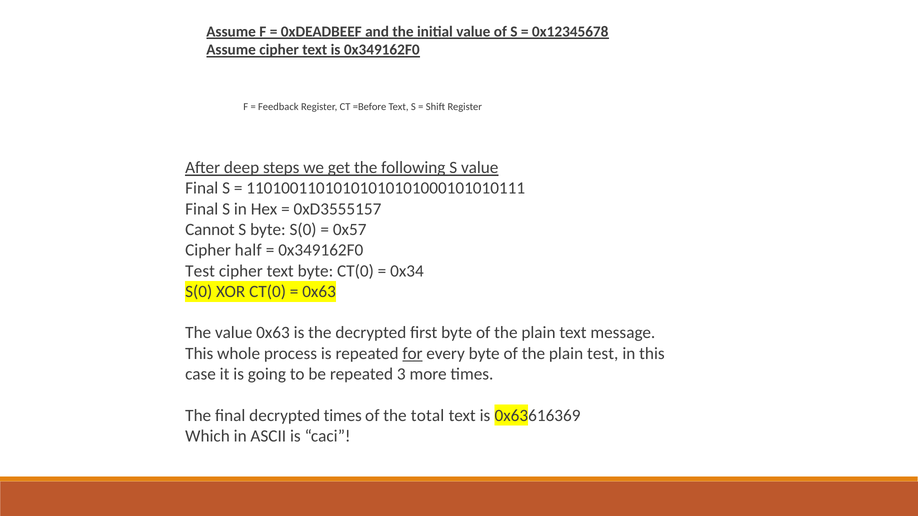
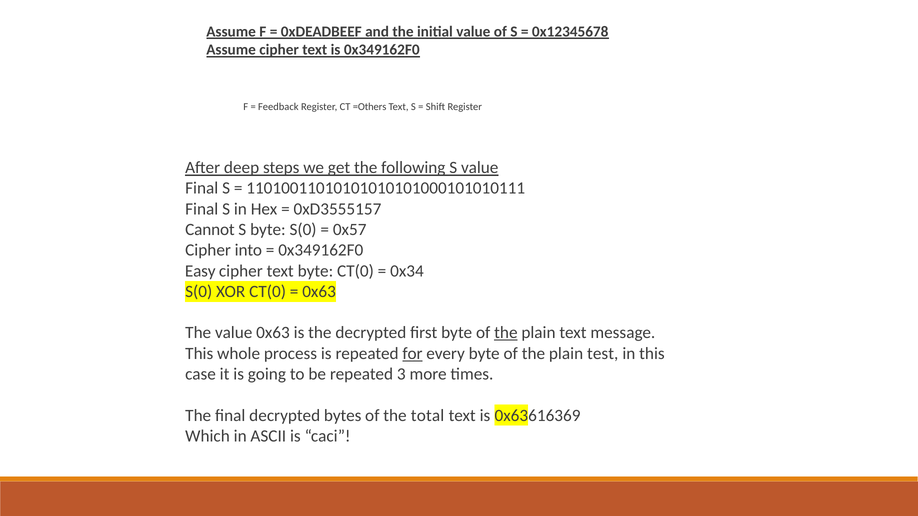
=Before: =Before -> =Others
half: half -> into
Test at (200, 271): Test -> Easy
the at (506, 333) underline: none -> present
decrypted times: times -> bytes
